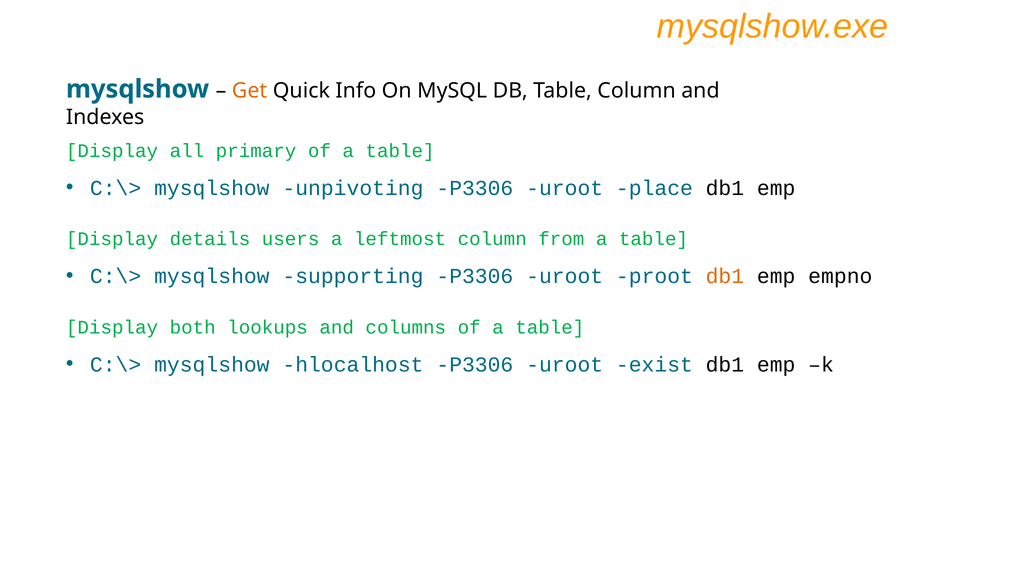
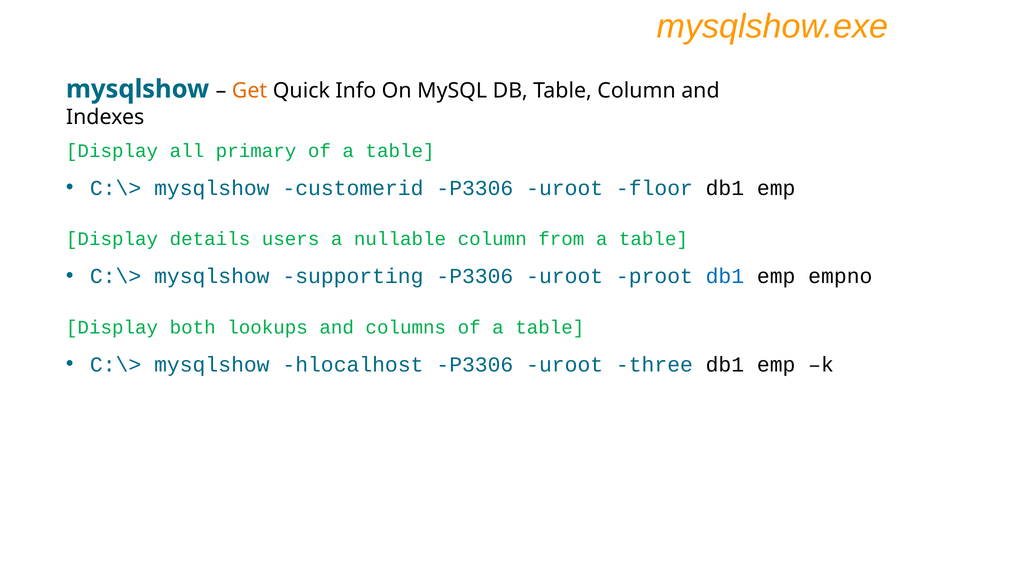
unpivoting: unpivoting -> customerid
place: place -> floor
leftmost: leftmost -> nullable
db1 at (725, 276) colour: orange -> blue
exist: exist -> three
